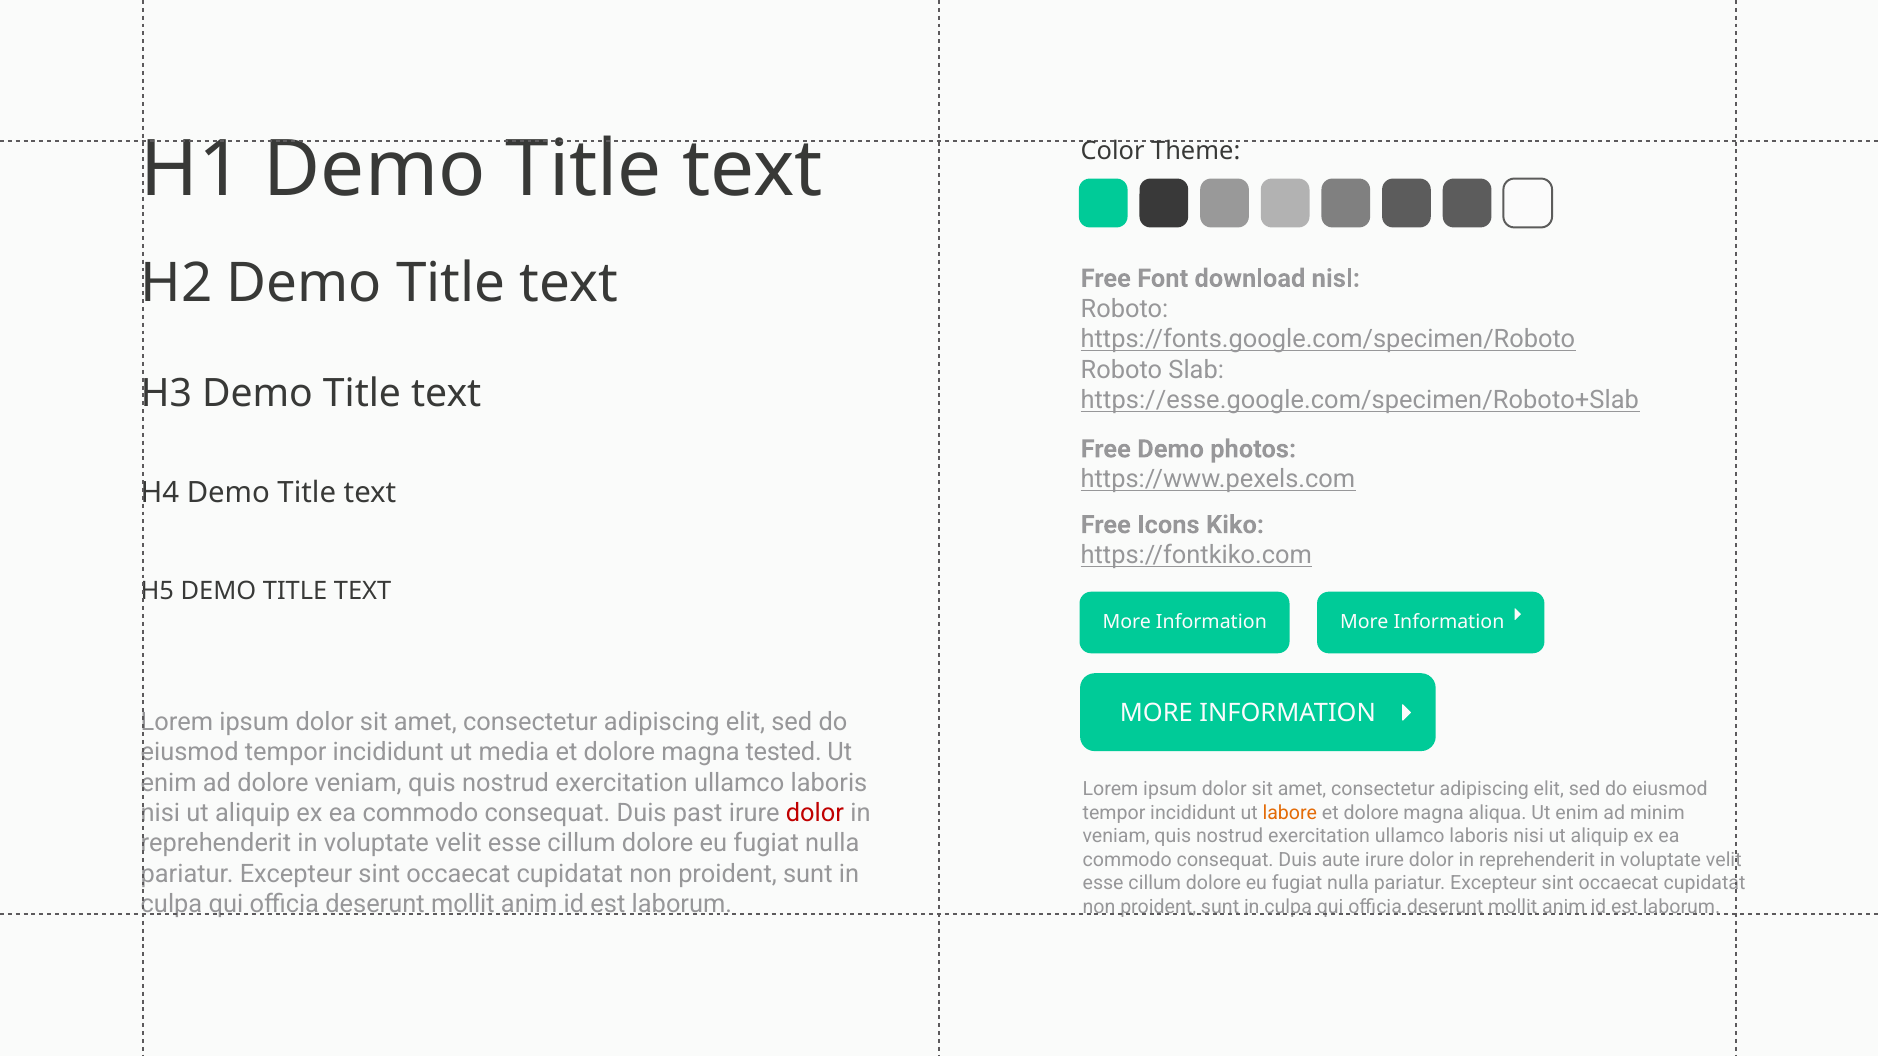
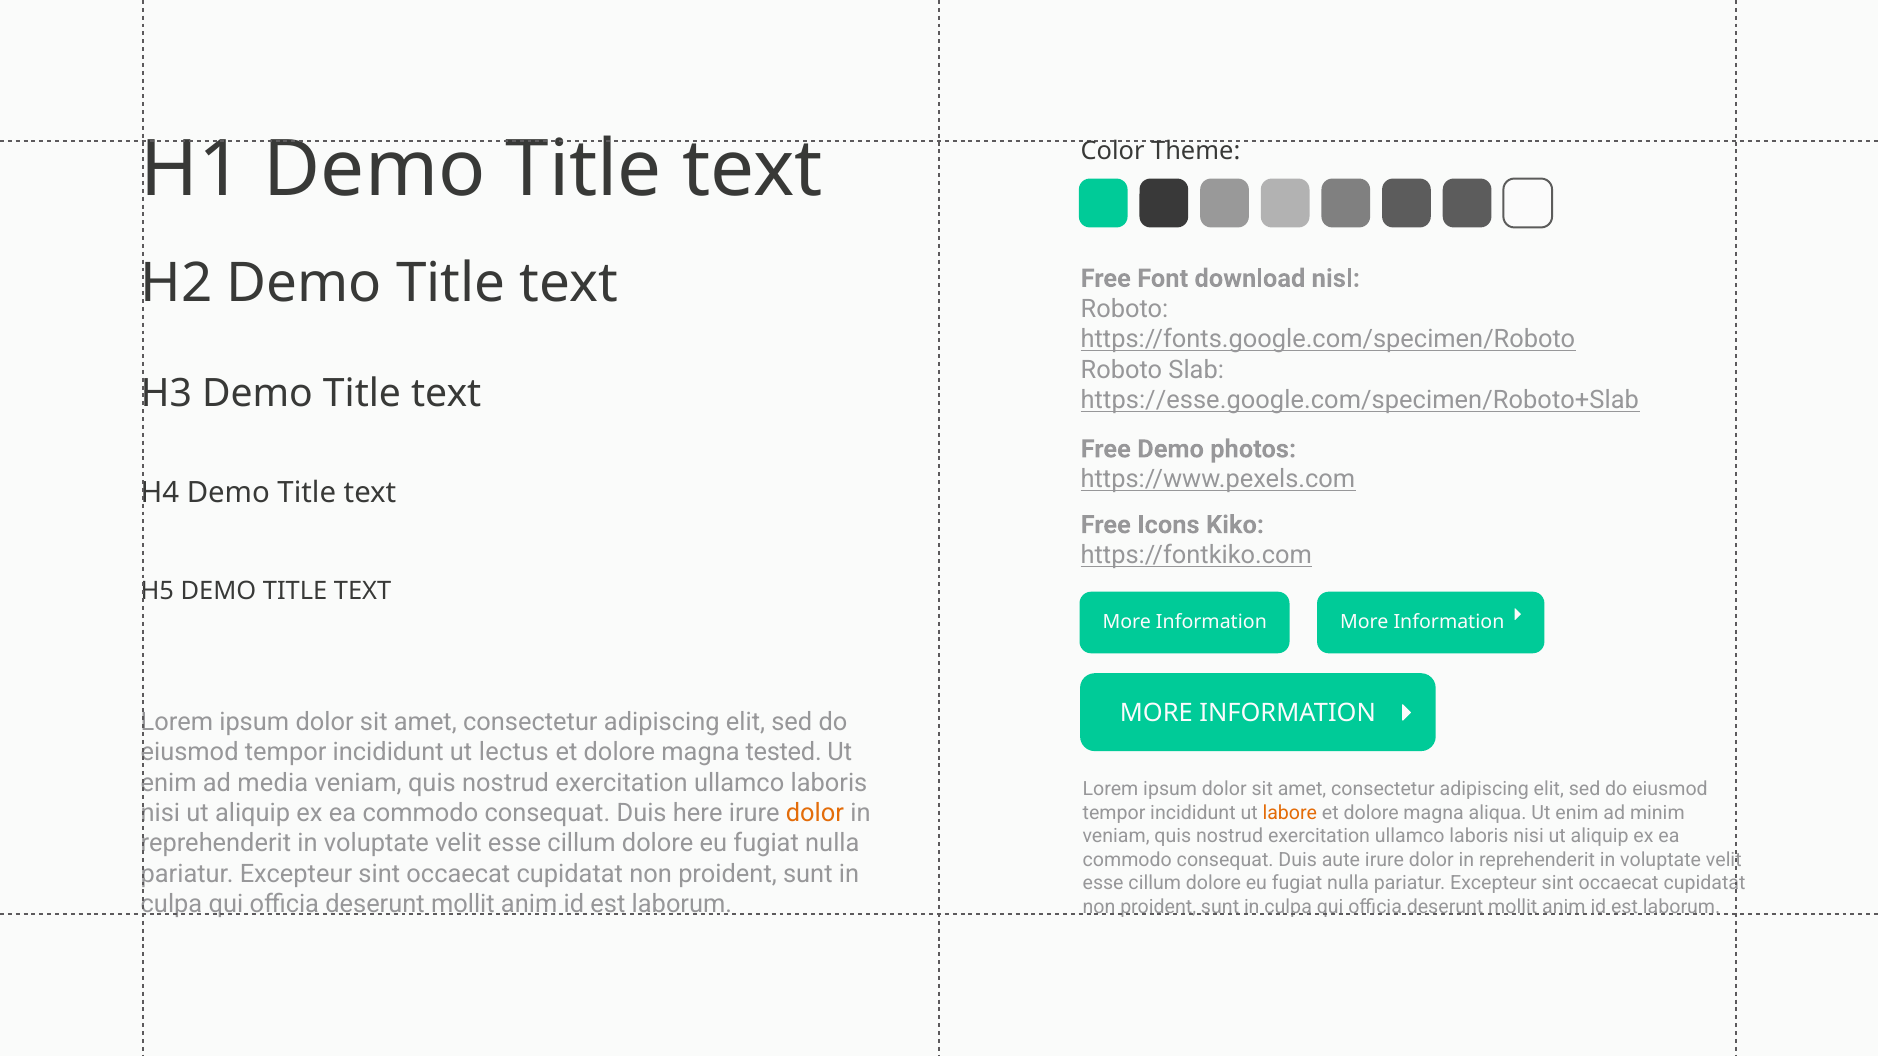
media: media -> lectus
ad dolore: dolore -> media
past: past -> here
dolor at (815, 813) colour: red -> orange
